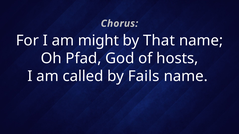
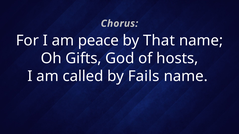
might: might -> peace
Pfad: Pfad -> Gifts
